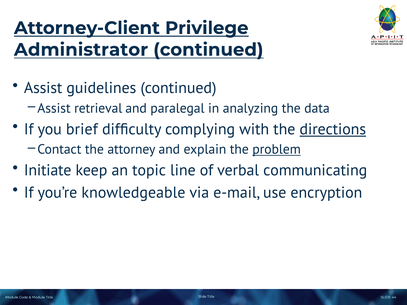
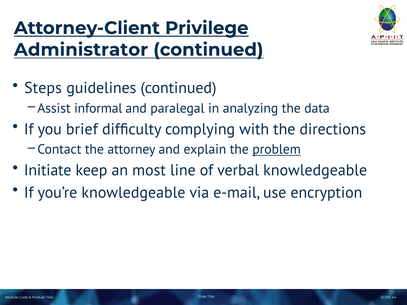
Assist at (43, 88): Assist -> Steps
retrieval: retrieval -> informal
directions underline: present -> none
topic: topic -> most
verbal communicating: communicating -> knowledgeable
